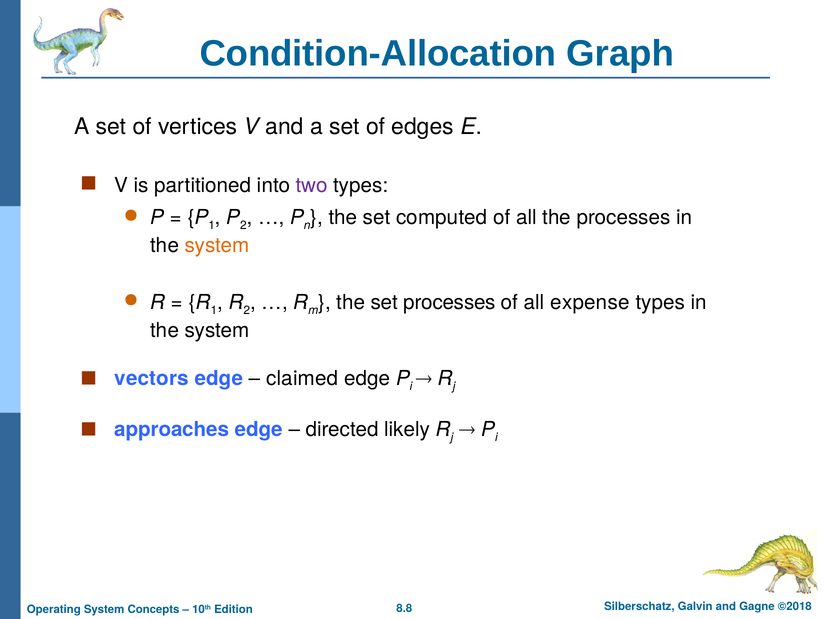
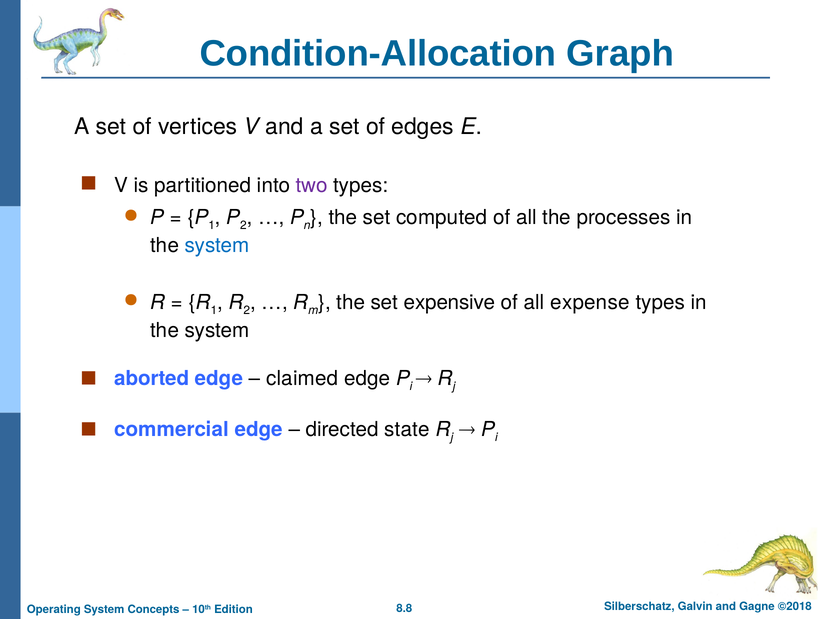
system at (217, 245) colour: orange -> blue
set processes: processes -> expensive
vectors: vectors -> aborted
approaches: approaches -> commercial
likely: likely -> state
